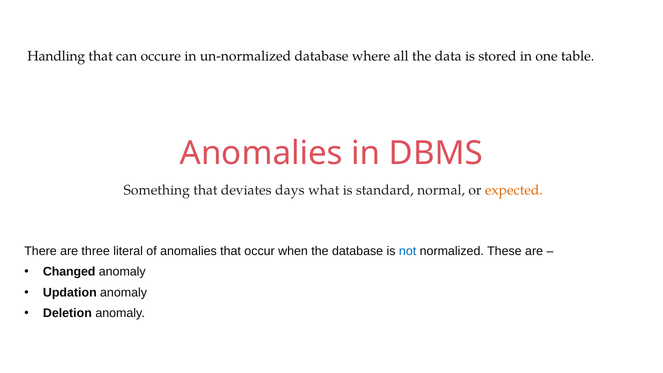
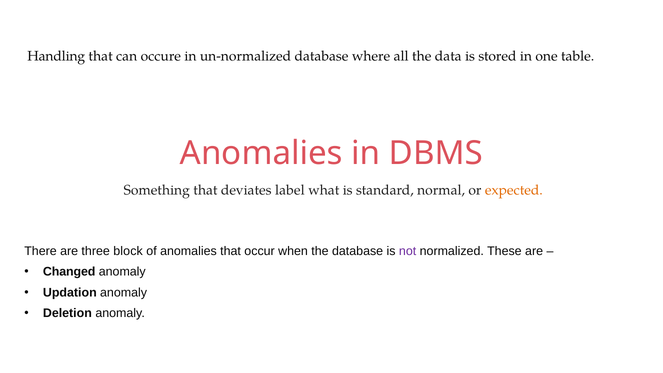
days: days -> label
literal: literal -> block
not colour: blue -> purple
